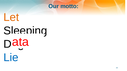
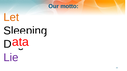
Lie colour: blue -> purple
